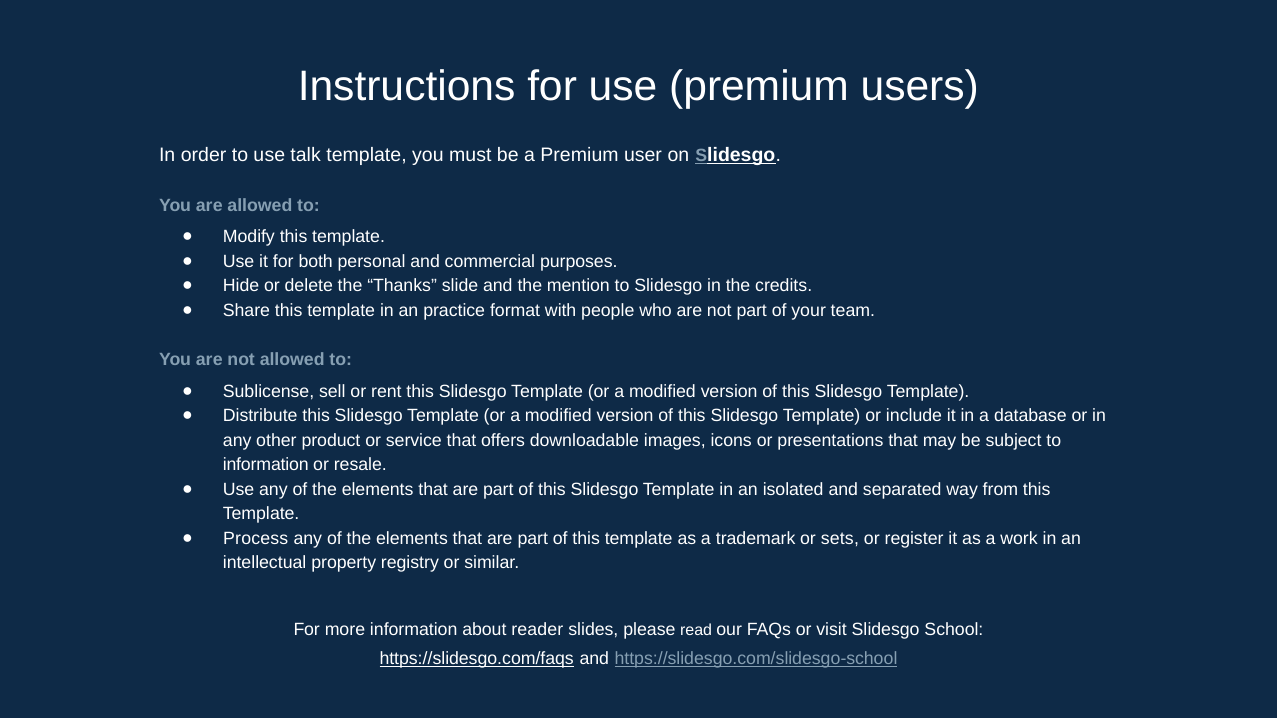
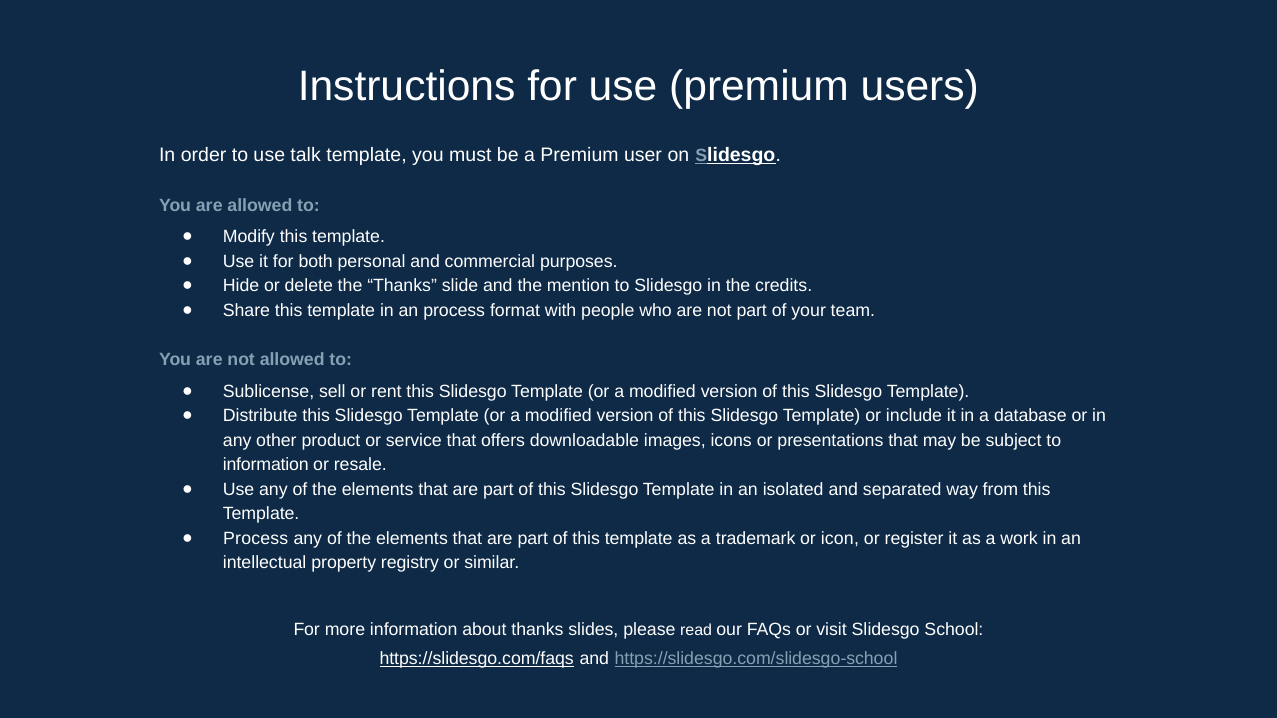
an practice: practice -> process
sets: sets -> icon
about reader: reader -> thanks
